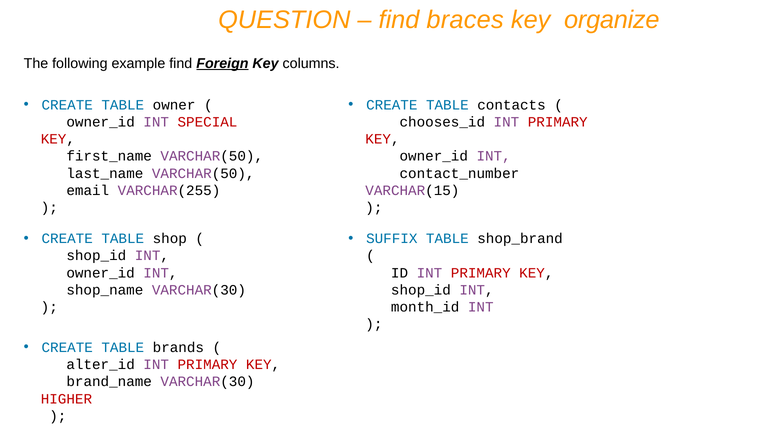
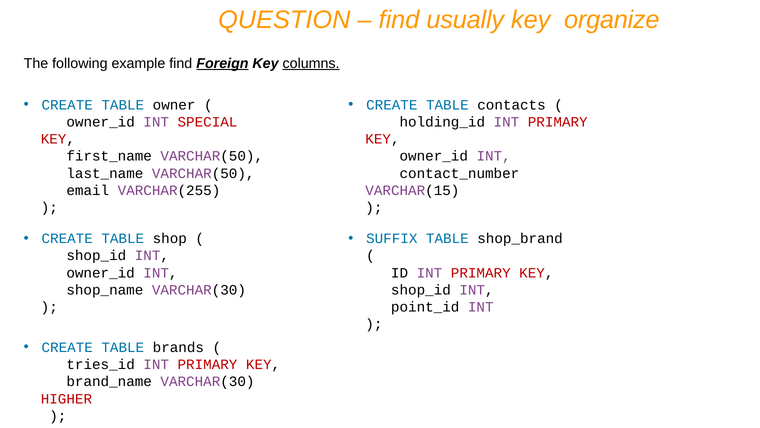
braces: braces -> usually
columns underline: none -> present
chooses_id: chooses_id -> holding_id
month_id: month_id -> point_id
alter_id: alter_id -> tries_id
